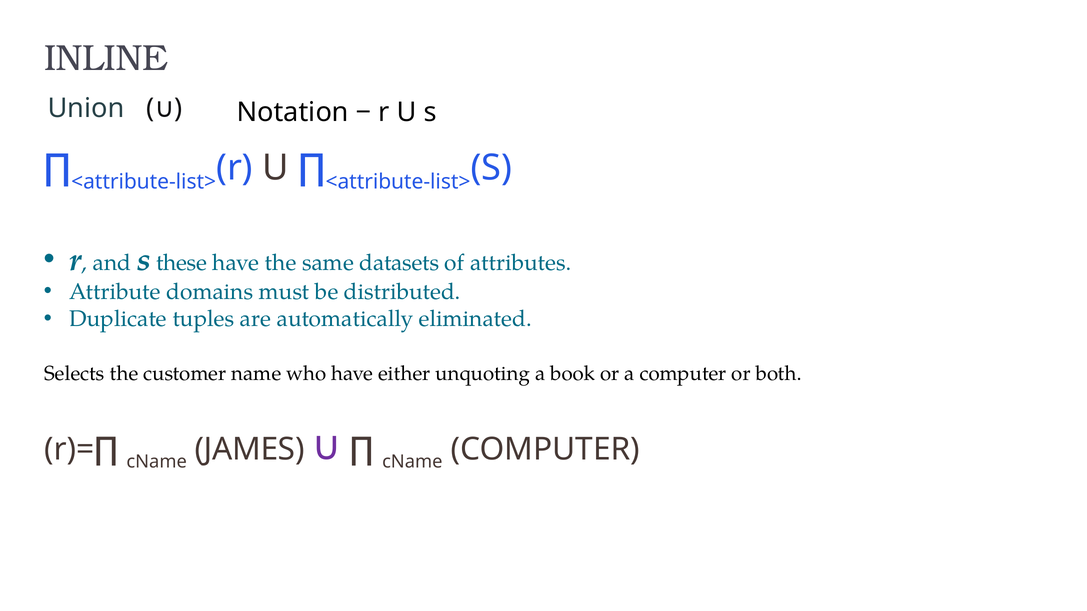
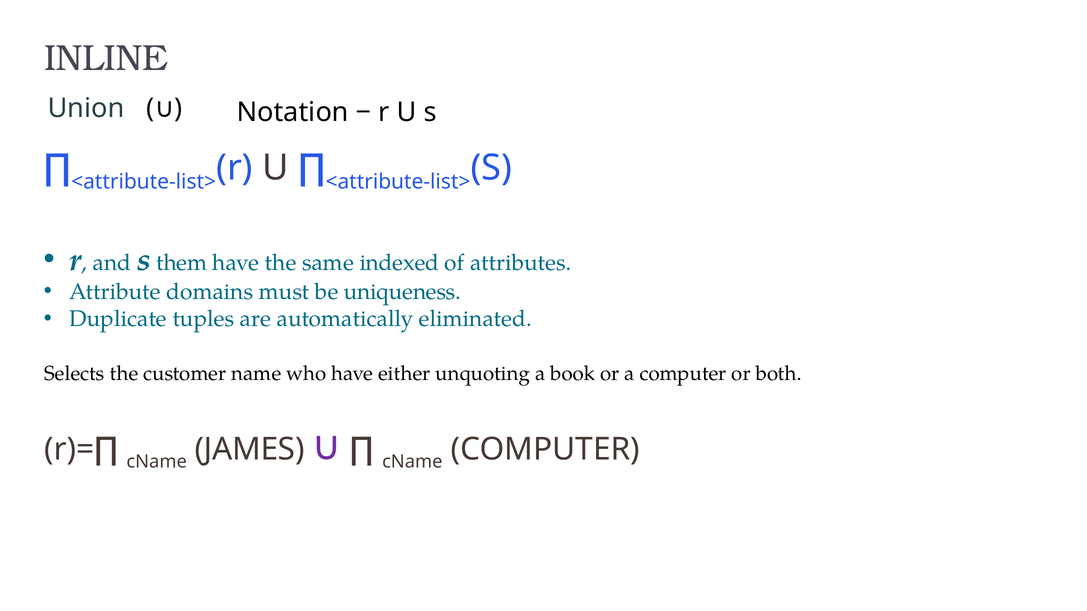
these: these -> them
datasets: datasets -> indexed
distributed: distributed -> uniqueness
